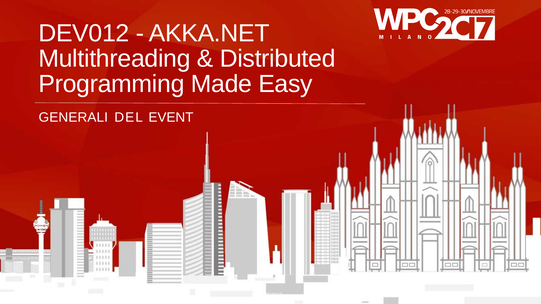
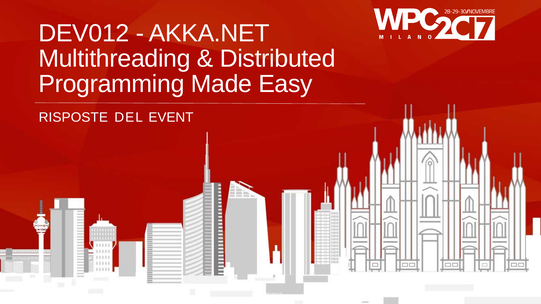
GENERALI: GENERALI -> RISPOSTE
